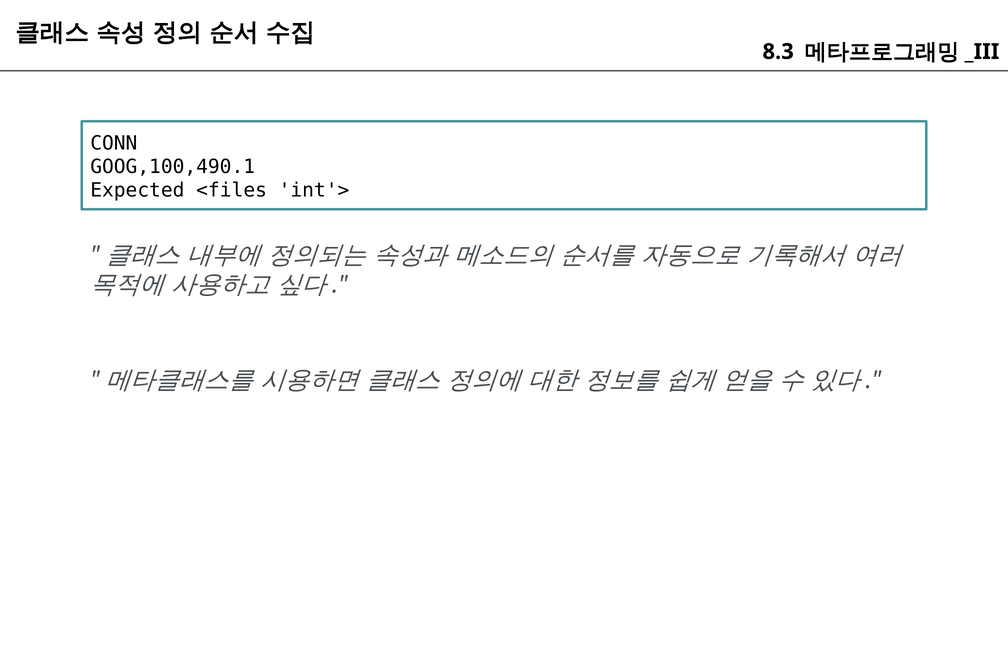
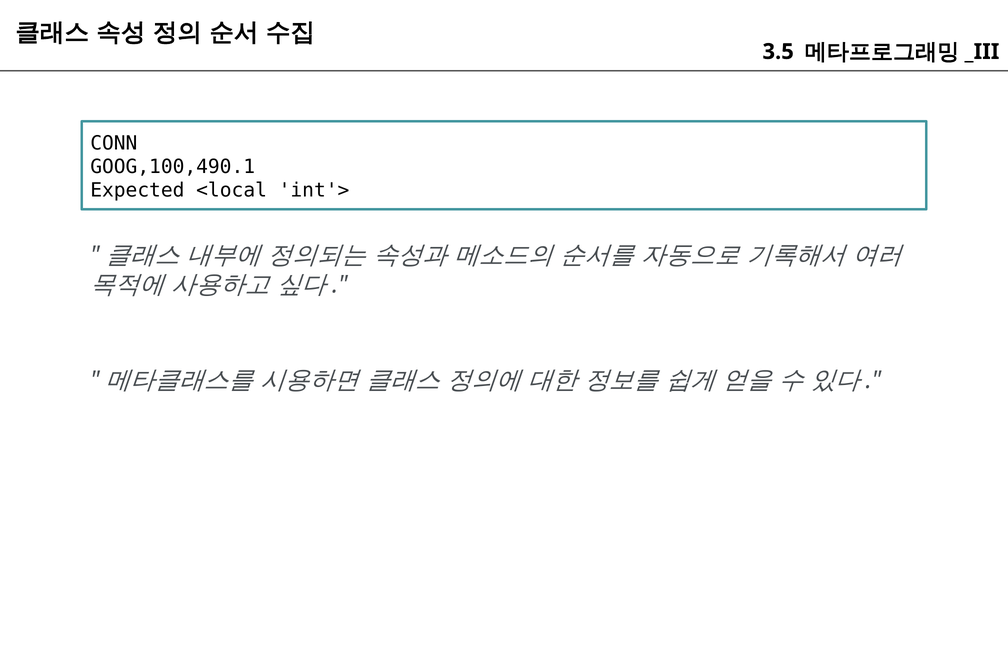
8.3: 8.3 -> 3.5
<files: <files -> <local
